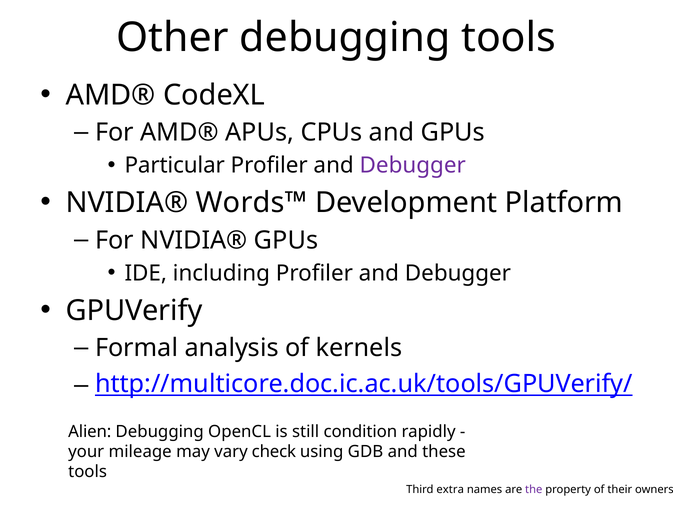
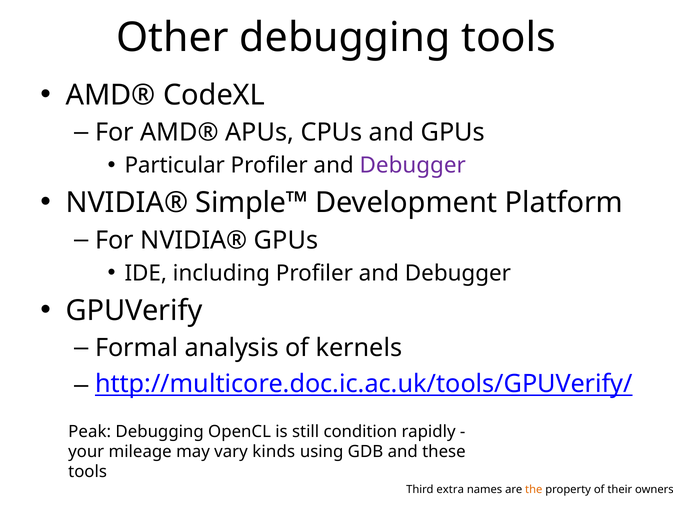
Words™: Words™ -> Simple™
Alien: Alien -> Peak
check: check -> kinds
the colour: purple -> orange
